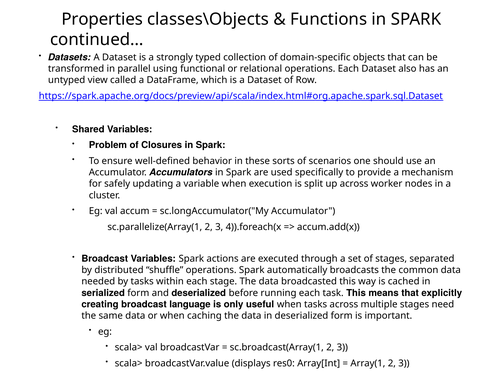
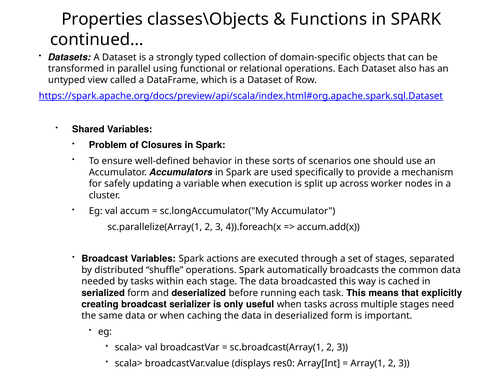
language: language -> serializer
